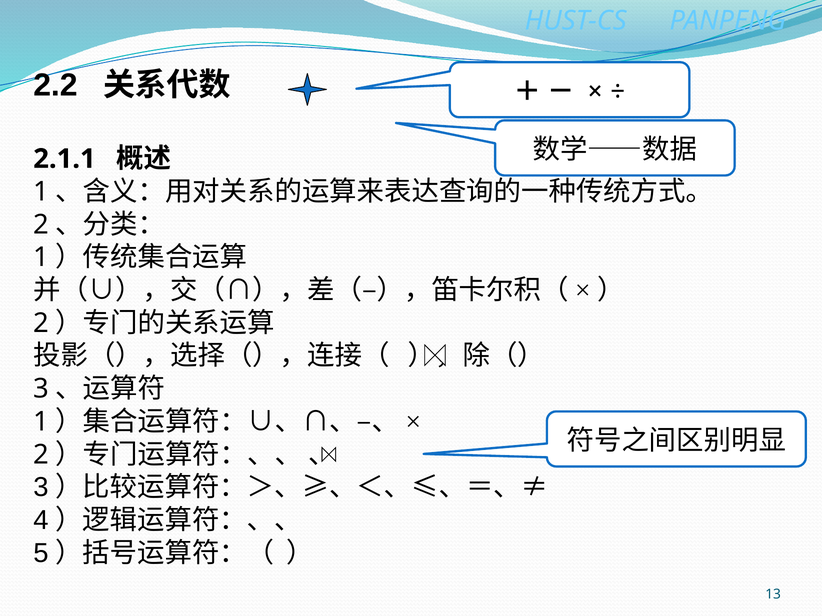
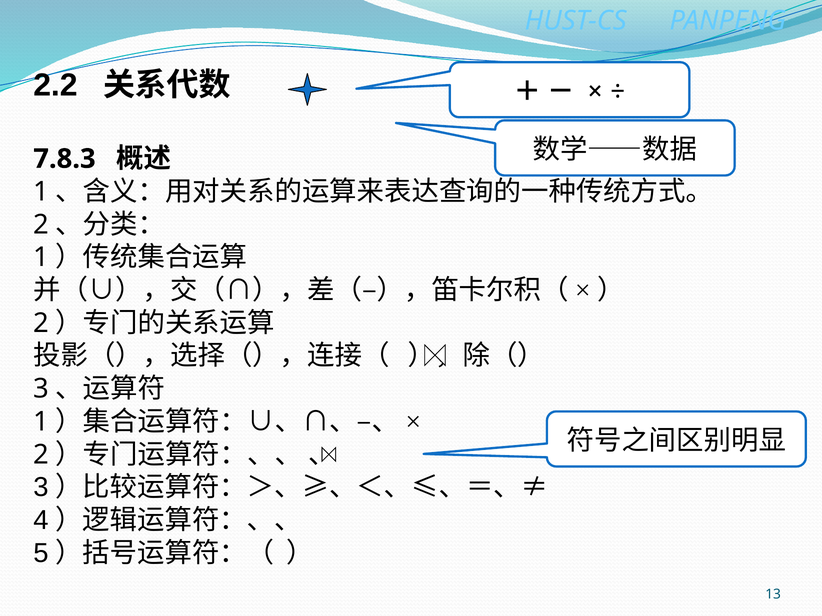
2.1.1: 2.1.1 -> 7.8.3
